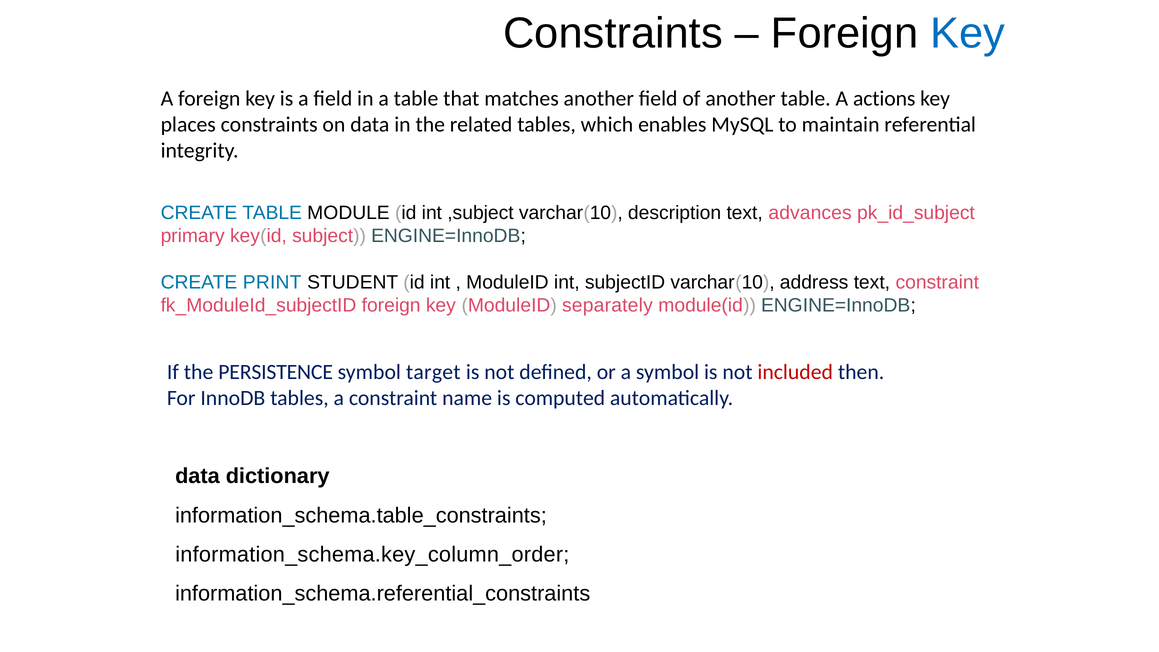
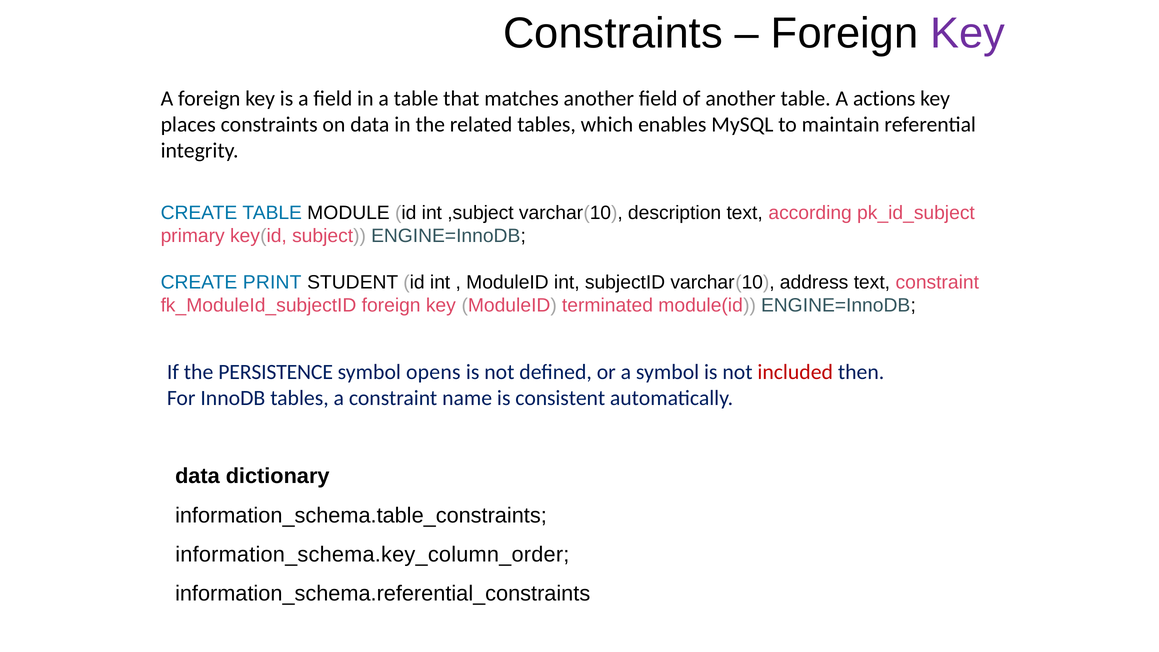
Key at (968, 33) colour: blue -> purple
advances: advances -> according
separately: separately -> terminated
target: target -> opens
computed: computed -> consistent
